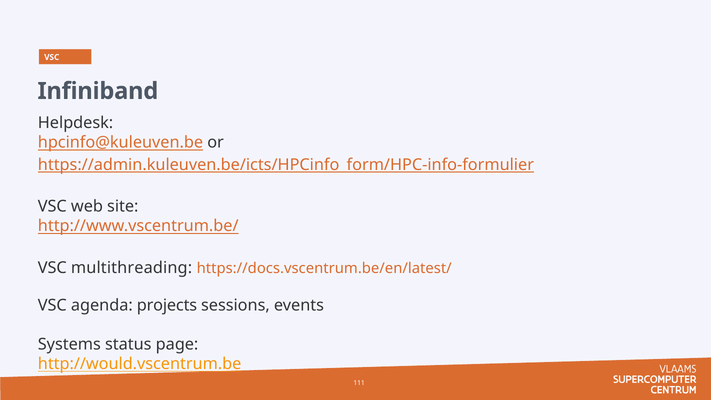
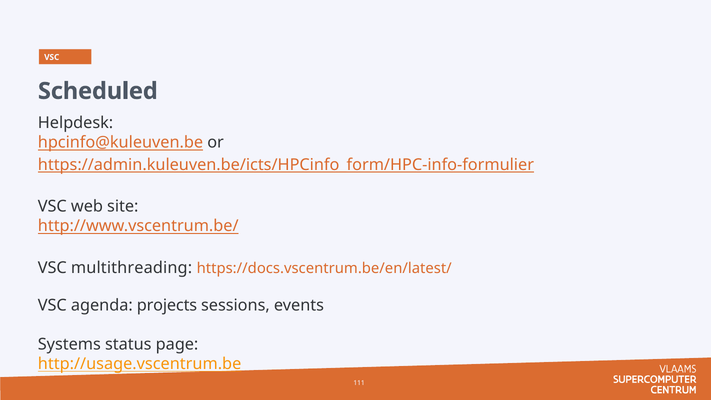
Infiniband: Infiniband -> Scheduled
http://would.vscentrum.be: http://would.vscentrum.be -> http://usage.vscentrum.be
